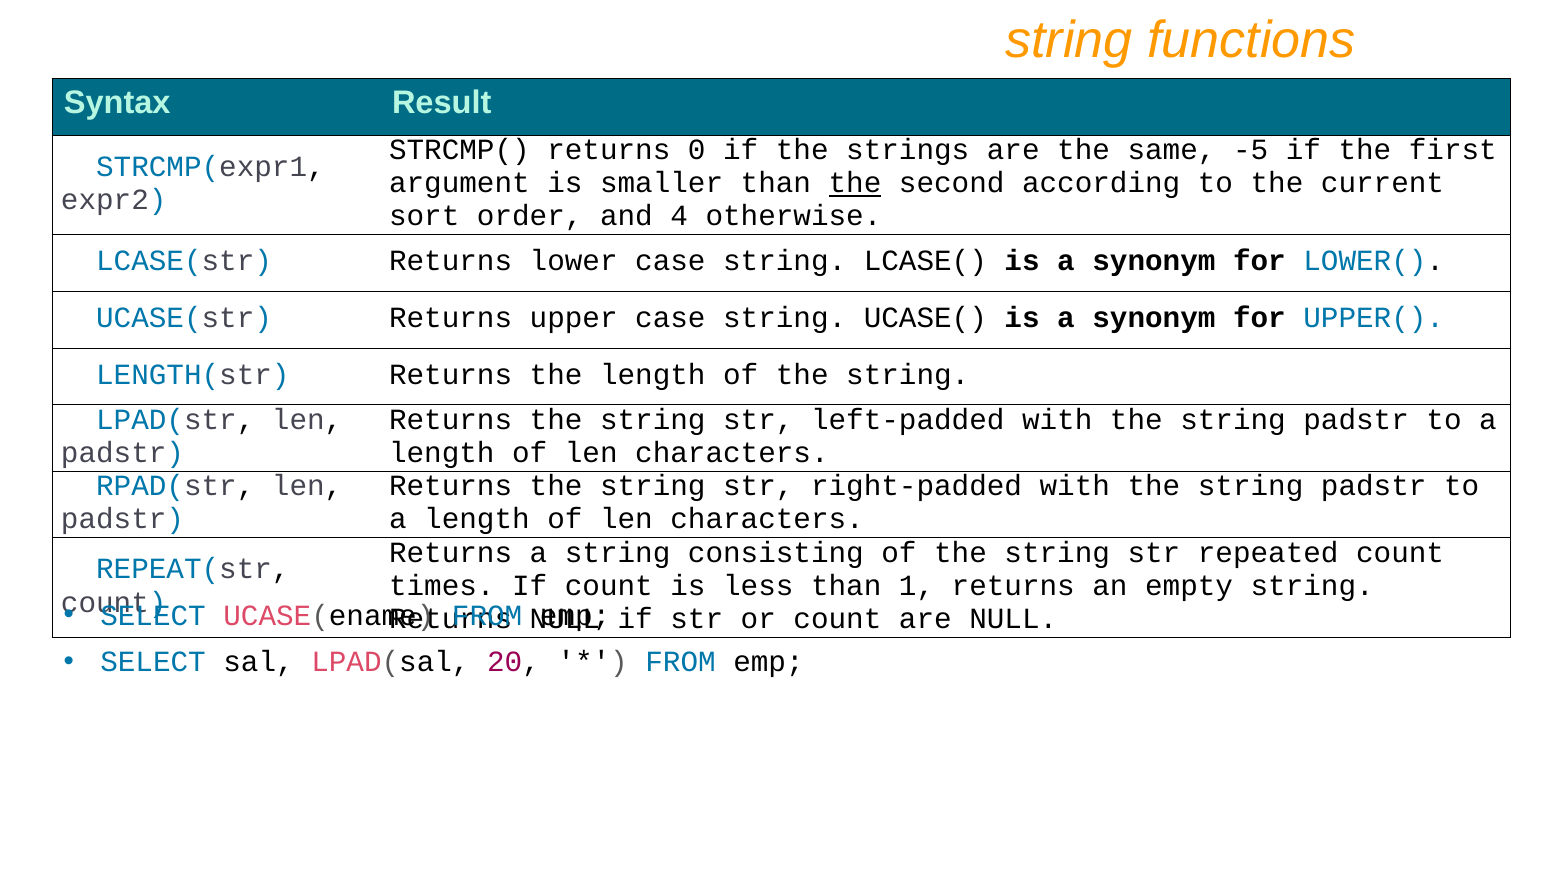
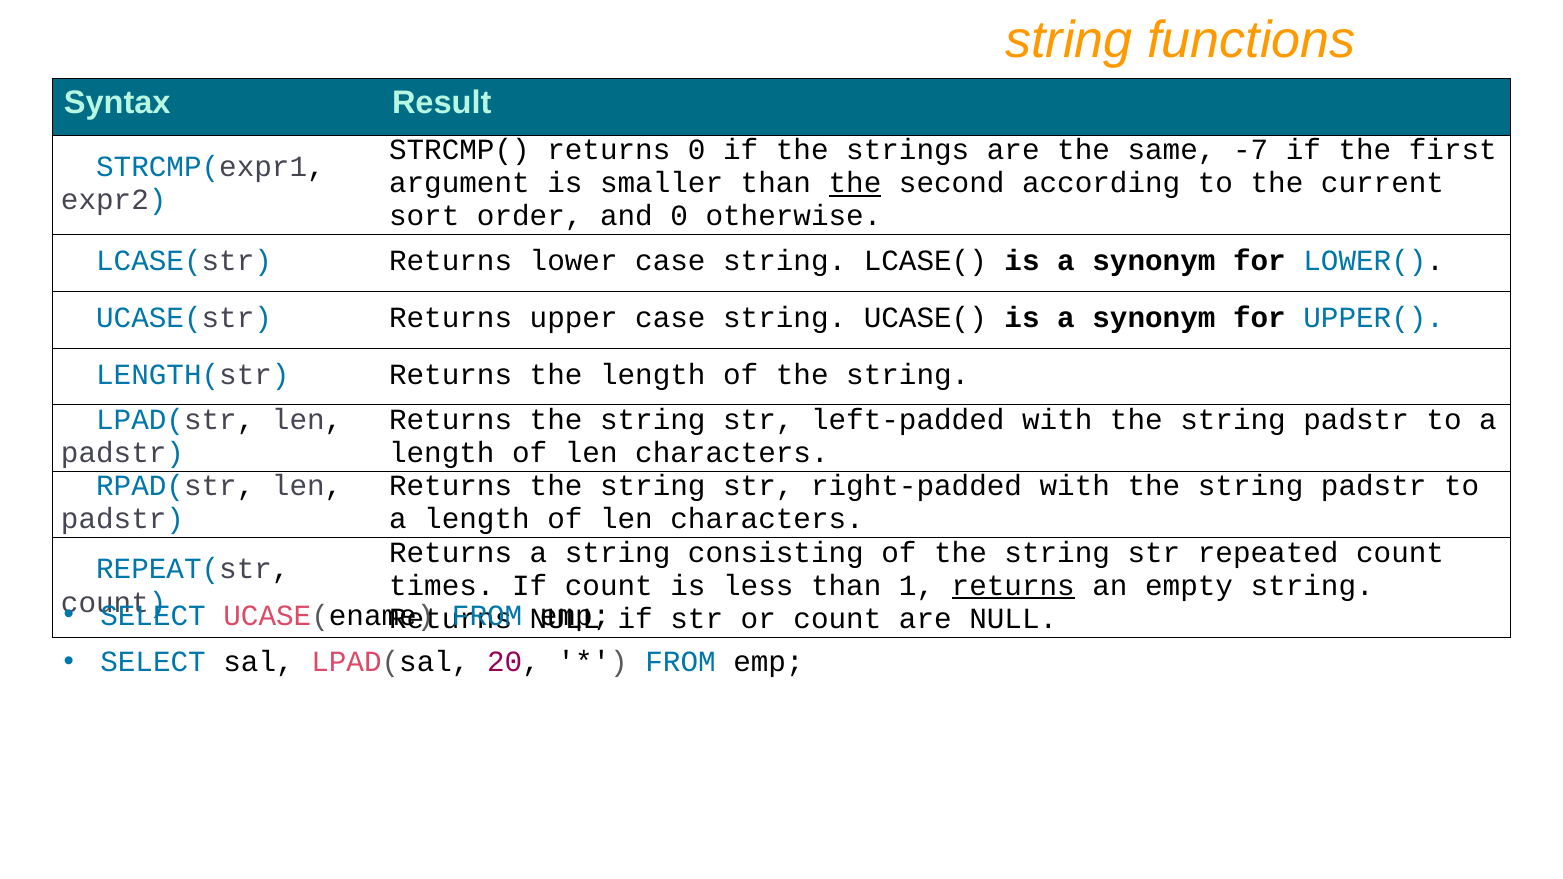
-5: -5 -> -7
and 4: 4 -> 0
returns at (1013, 586) underline: none -> present
